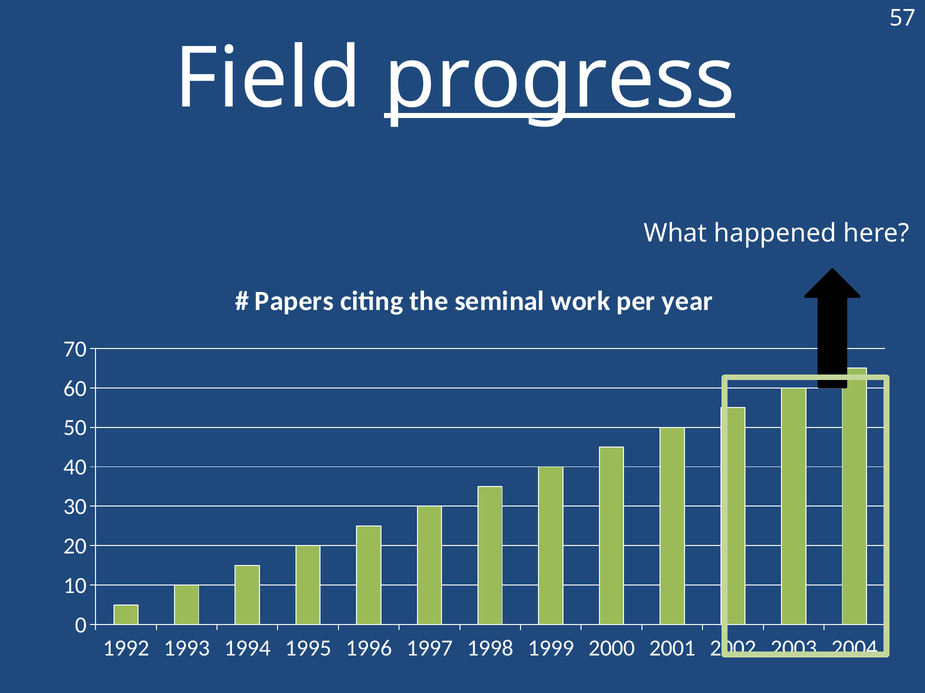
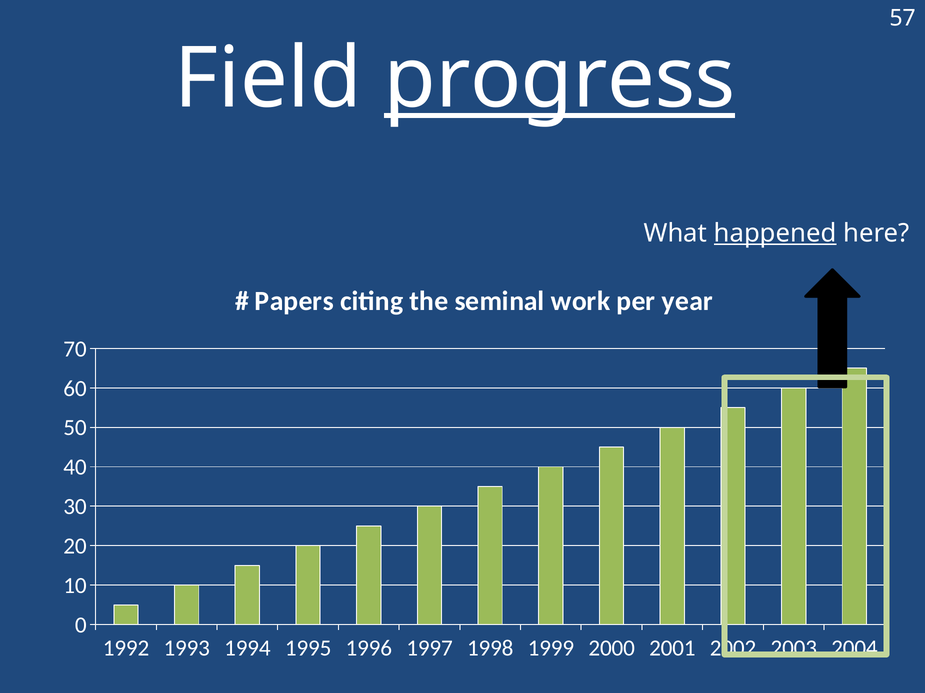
happened underline: none -> present
